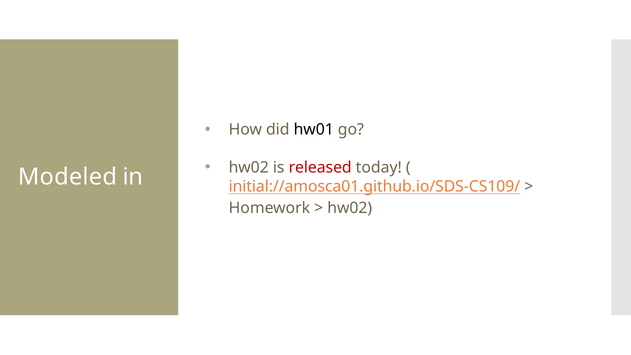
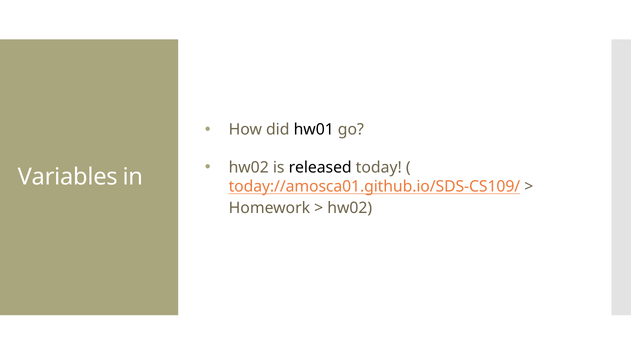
released colour: red -> black
Modeled: Modeled -> Variables
initial://amosca01.github.io/SDS-CS109/: initial://amosca01.github.io/SDS-CS109/ -> today://amosca01.github.io/SDS-CS109/
